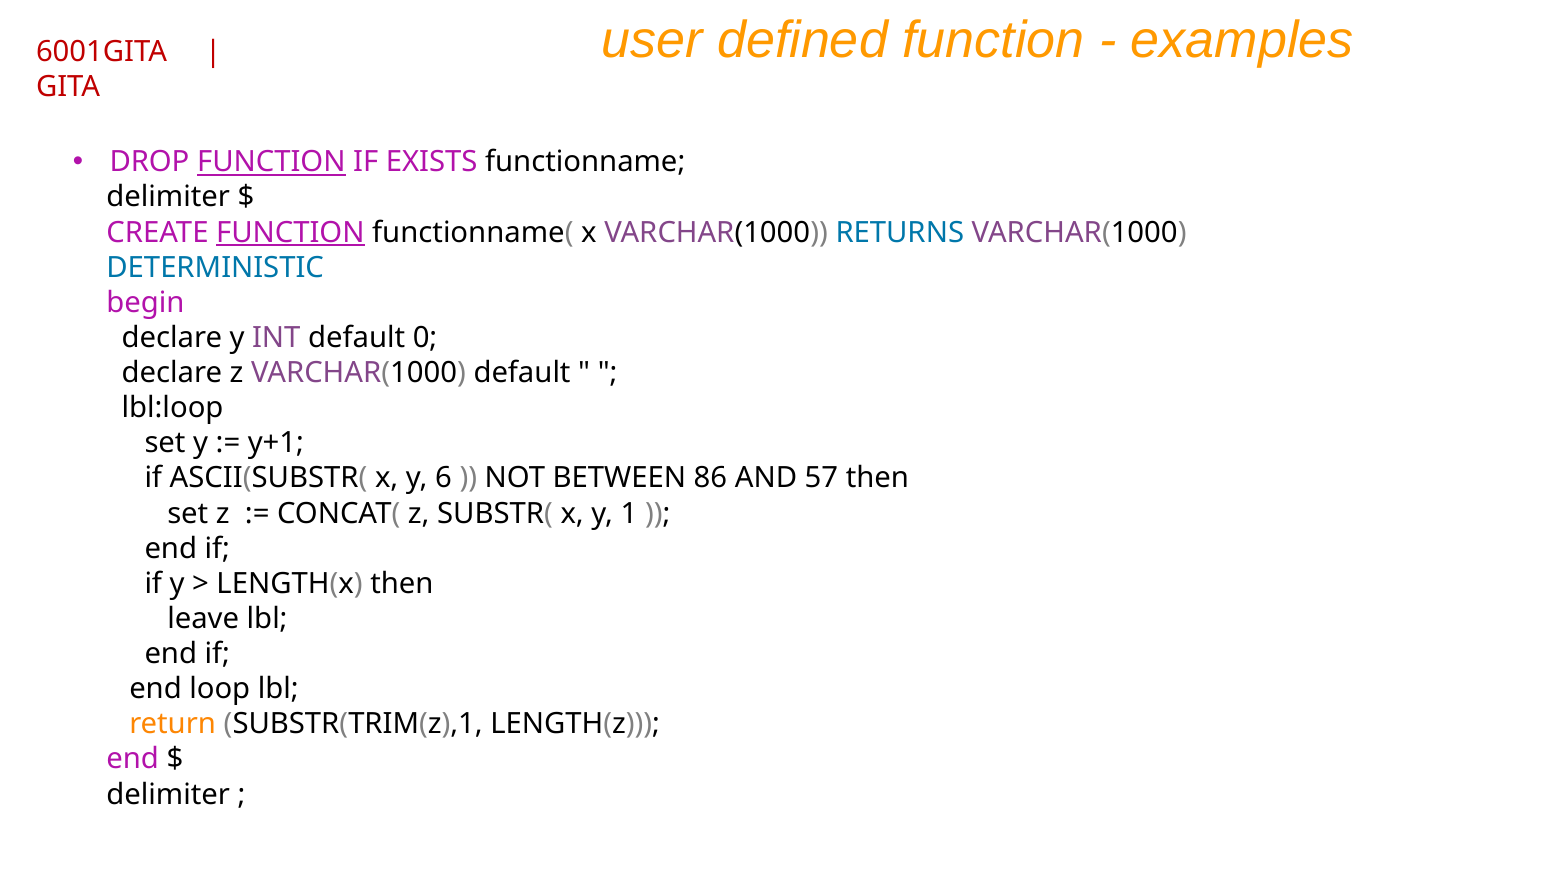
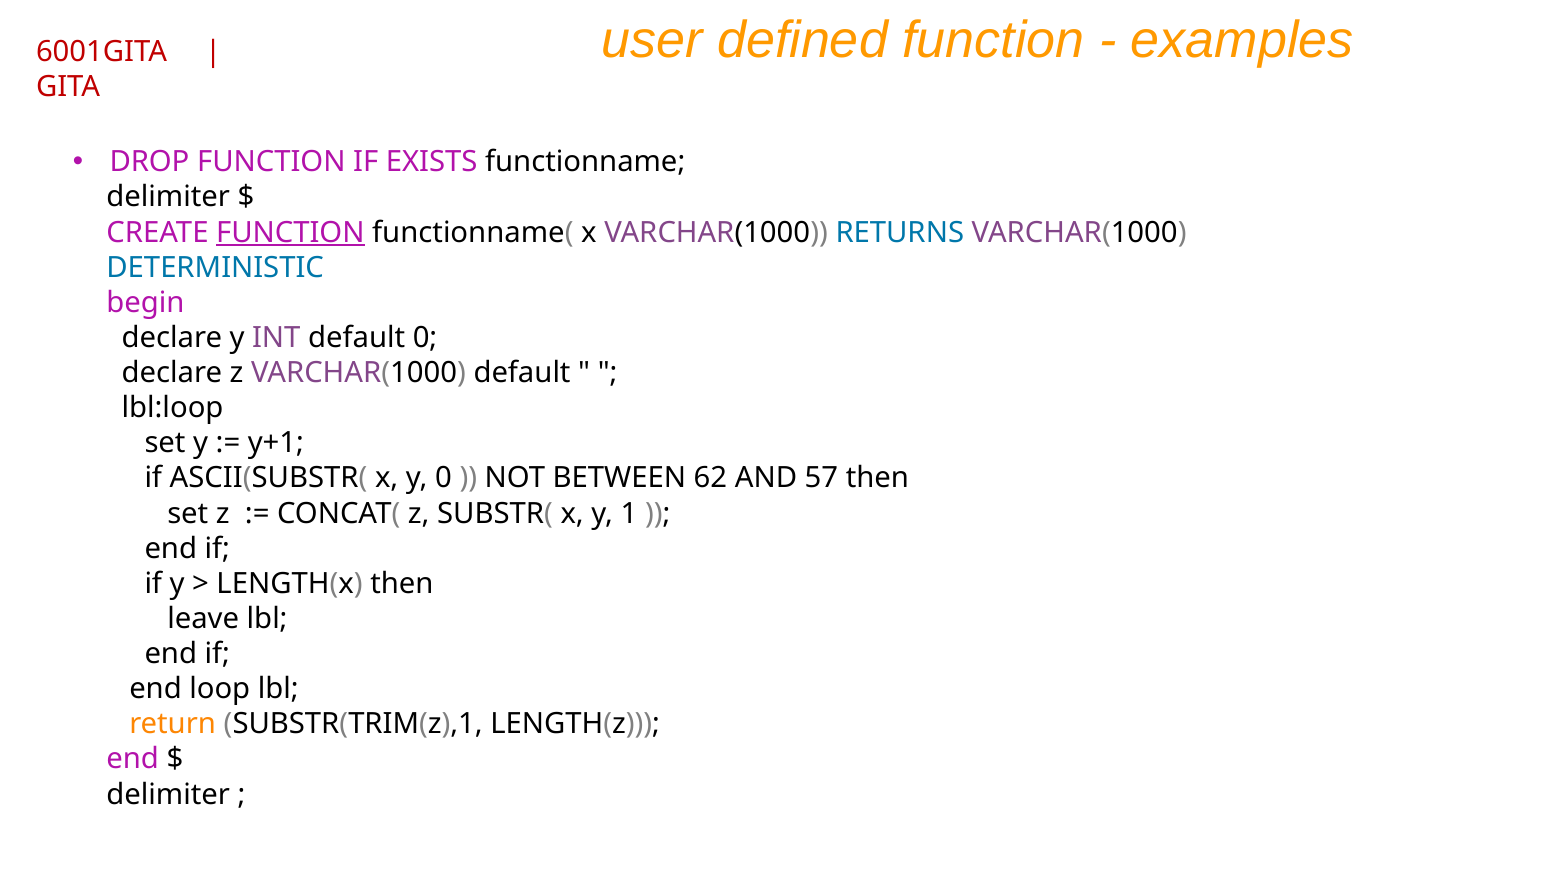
FUNCTION at (271, 162) underline: present -> none
y 6: 6 -> 0
86: 86 -> 62
